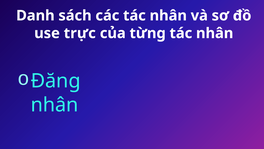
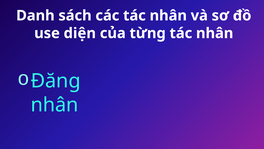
trực: trực -> diện
